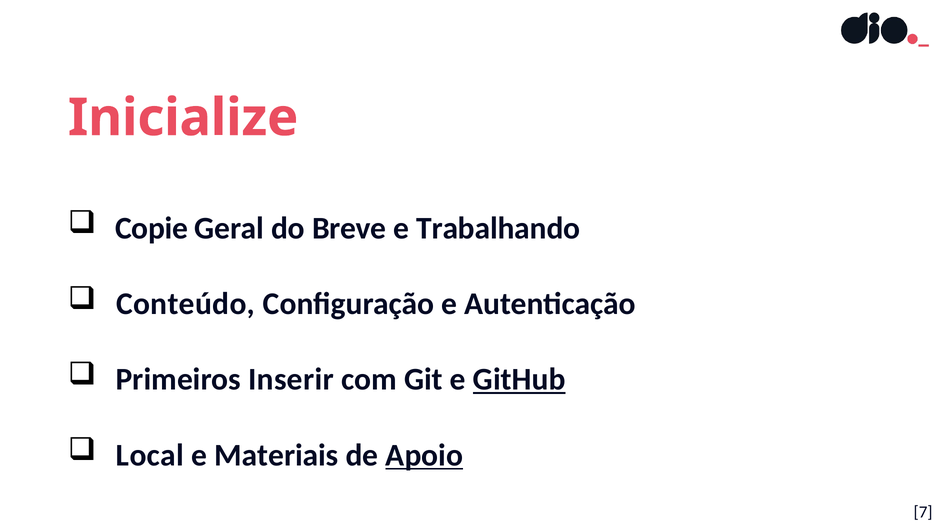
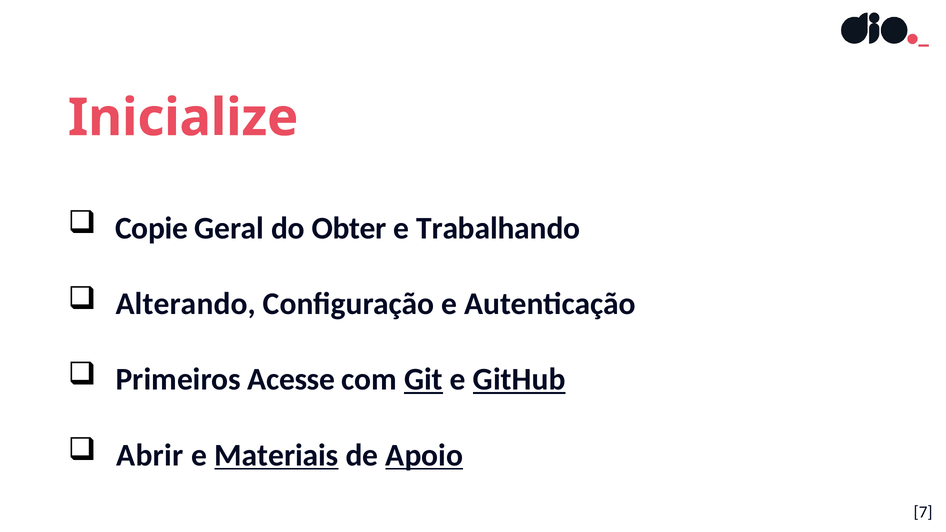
Breve: Breve -> Obter
Conteúdo: Conteúdo -> Alterando
Inserir: Inserir -> Acesse
Git underline: none -> present
Local: Local -> Abrir
Materiais underline: none -> present
